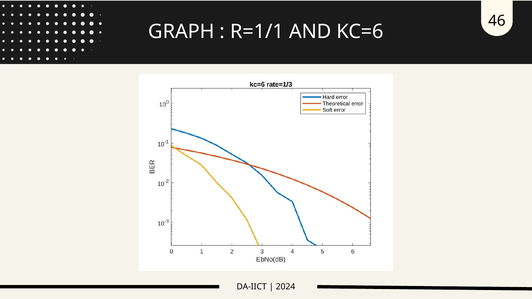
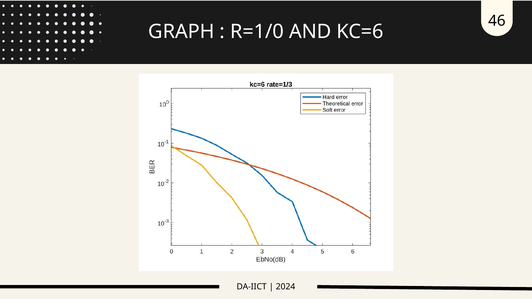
R=1/1: R=1/1 -> R=1/0
